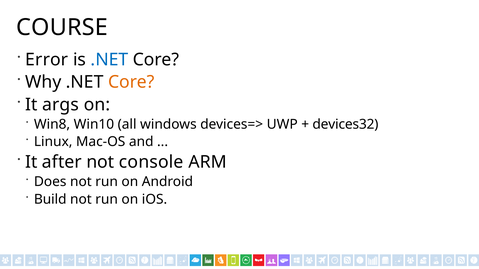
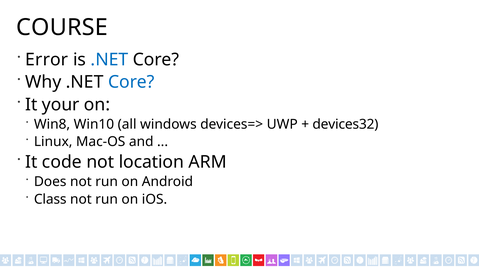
Core at (131, 82) colour: orange -> blue
args: args -> your
after: after -> code
console: console -> location
Build: Build -> Class
